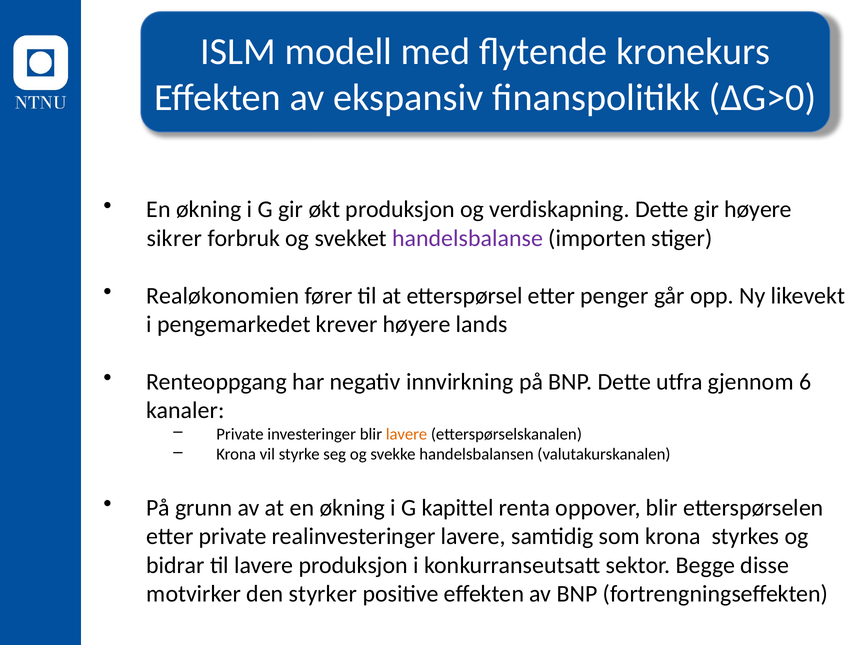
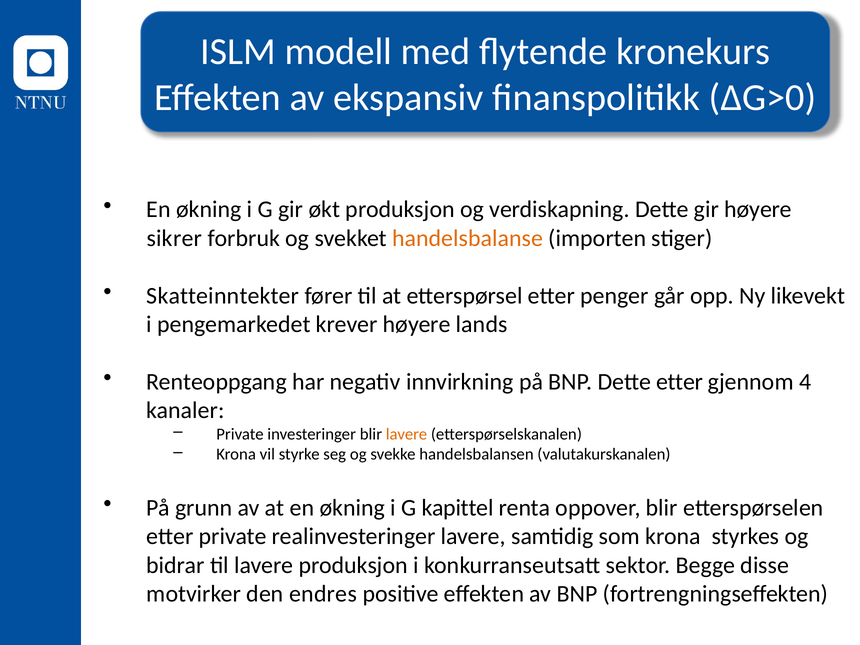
handelsbalanse colour: purple -> orange
Realøkonomien: Realøkonomien -> Skatteinntekter
Dette utfra: utfra -> etter
6: 6 -> 4
styrker: styrker -> endres
